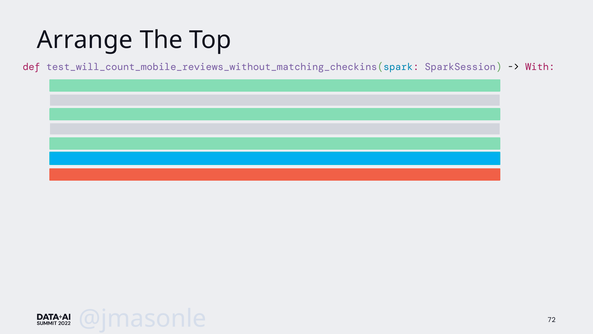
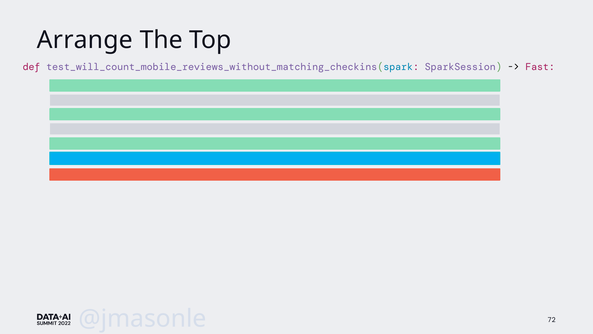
With: With -> Fast
